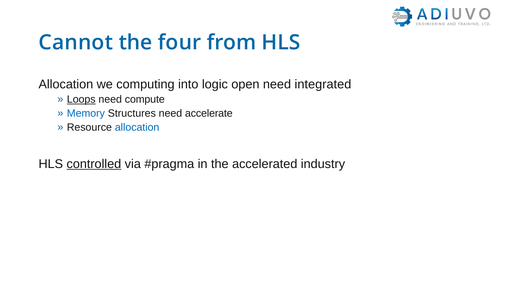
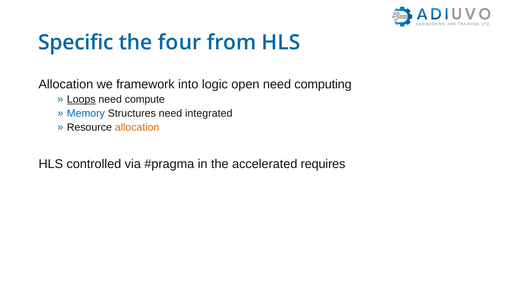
Cannot: Cannot -> Specific
computing: computing -> framework
integrated: integrated -> computing
accelerate: accelerate -> integrated
allocation at (137, 127) colour: blue -> orange
controlled underline: present -> none
industry: industry -> requires
